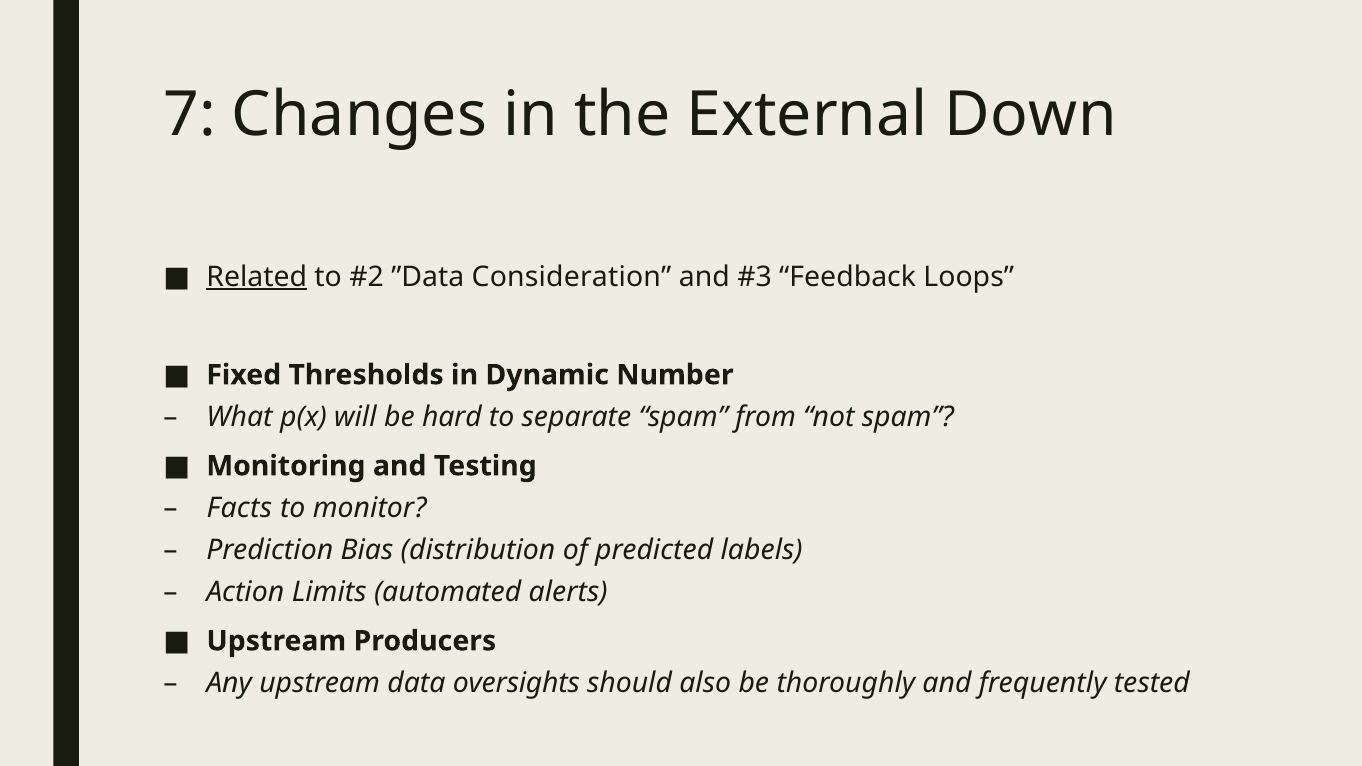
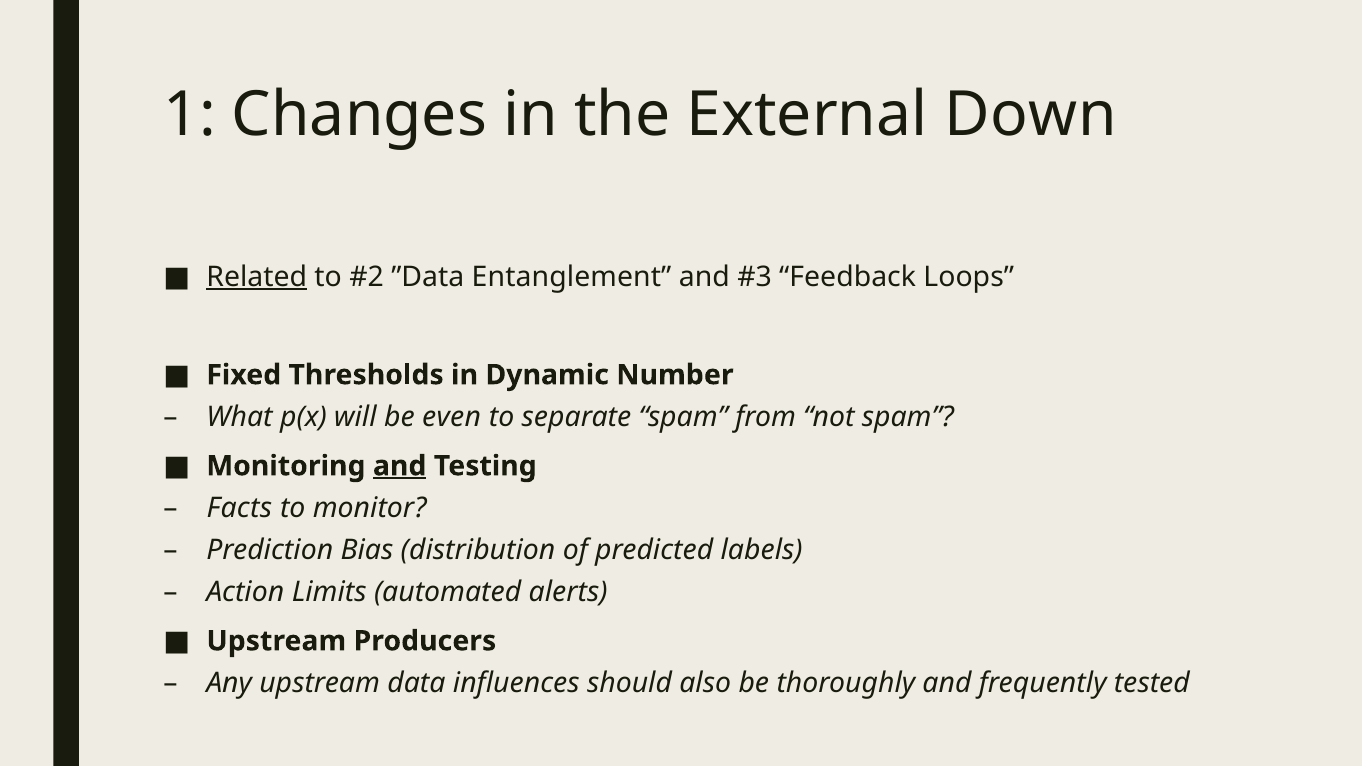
7: 7 -> 1
Consideration: Consideration -> Entanglement
hard: hard -> even
and at (400, 466) underline: none -> present
oversights: oversights -> influences
